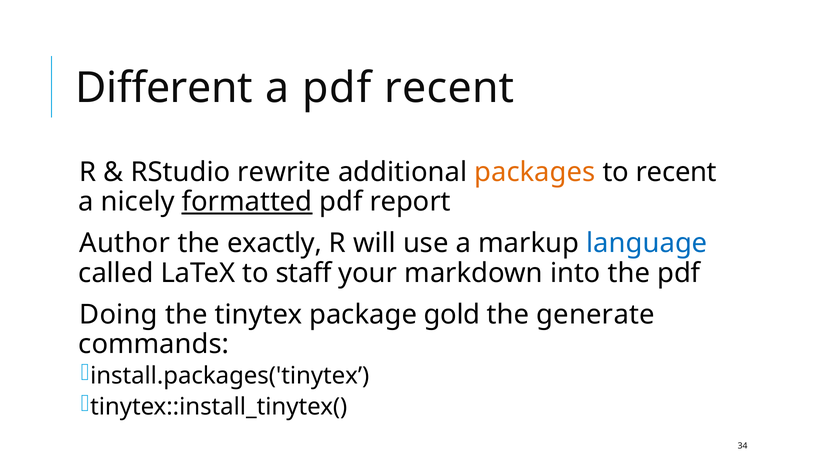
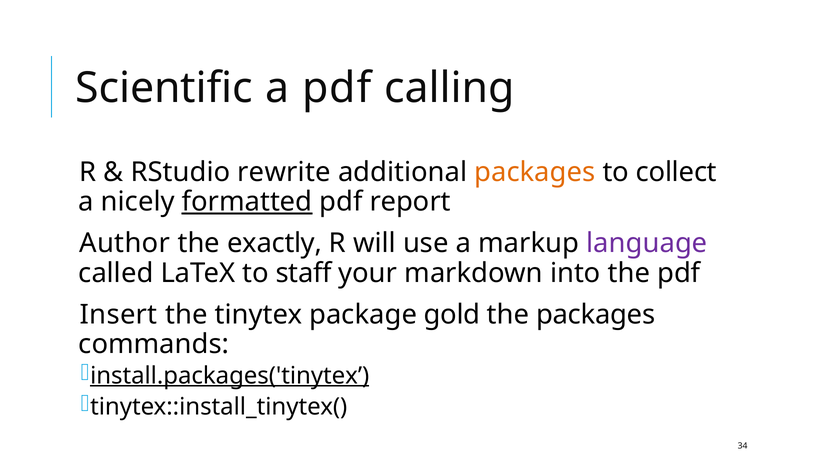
Different: Different -> Scientific
pdf recent: recent -> calling
to recent: recent -> collect
language colour: blue -> purple
Doing: Doing -> Insert
the generate: generate -> packages
install.packages('tinytex underline: none -> present
